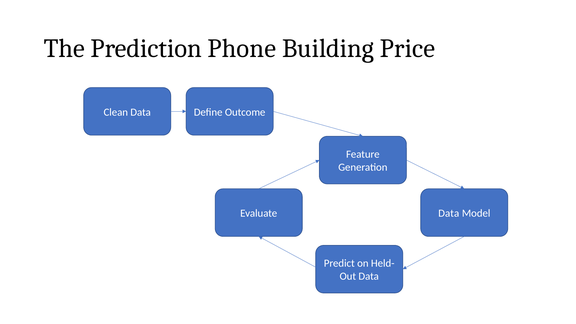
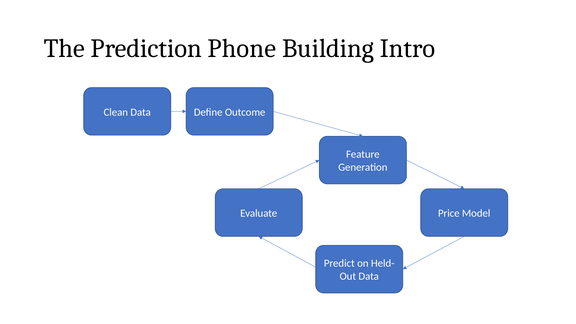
Price: Price -> Intro
Data at (449, 213): Data -> Price
